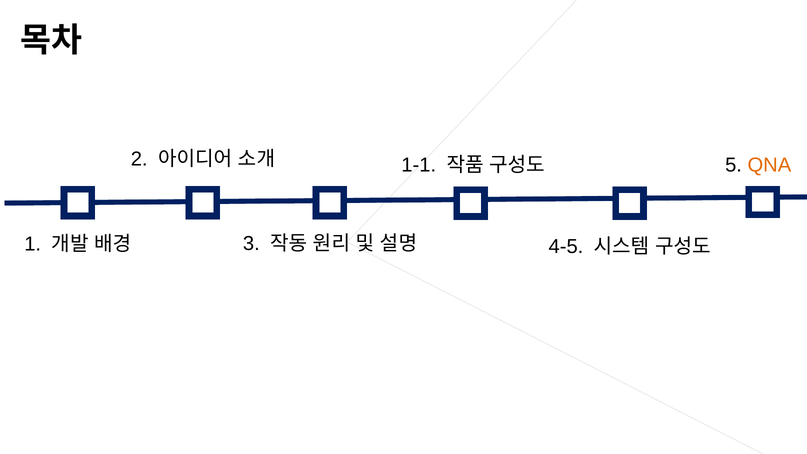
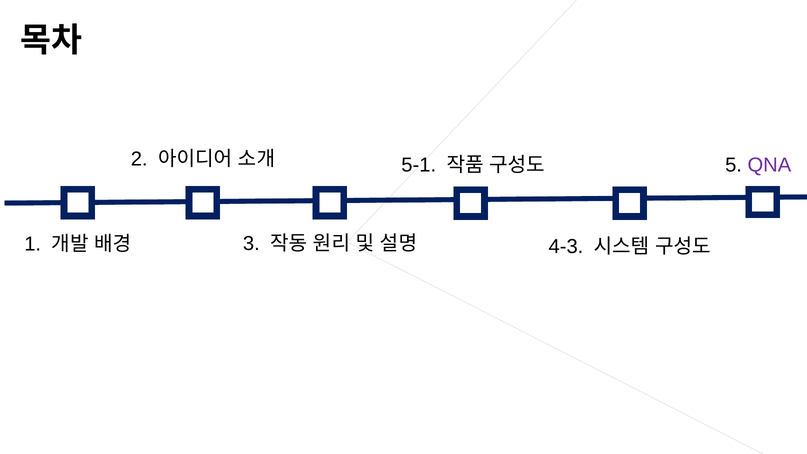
1-1: 1-1 -> 5-1
QNA colour: orange -> purple
4-5: 4-5 -> 4-3
